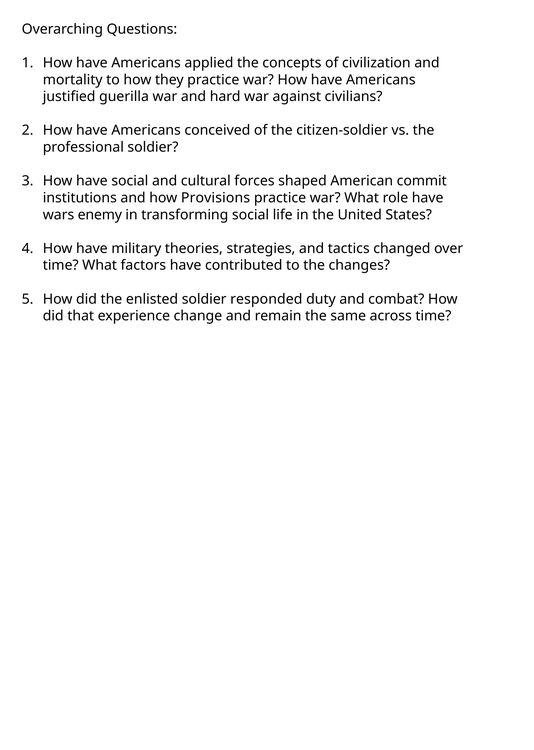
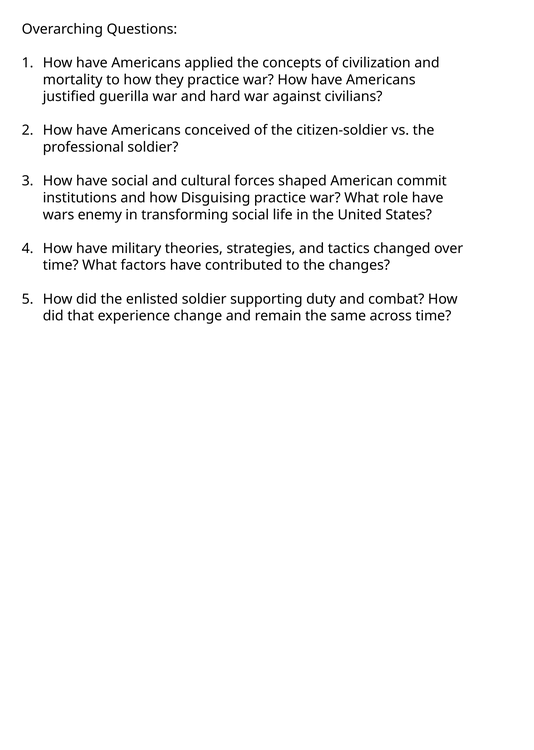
Provisions: Provisions -> Disguising
responded: responded -> supporting
